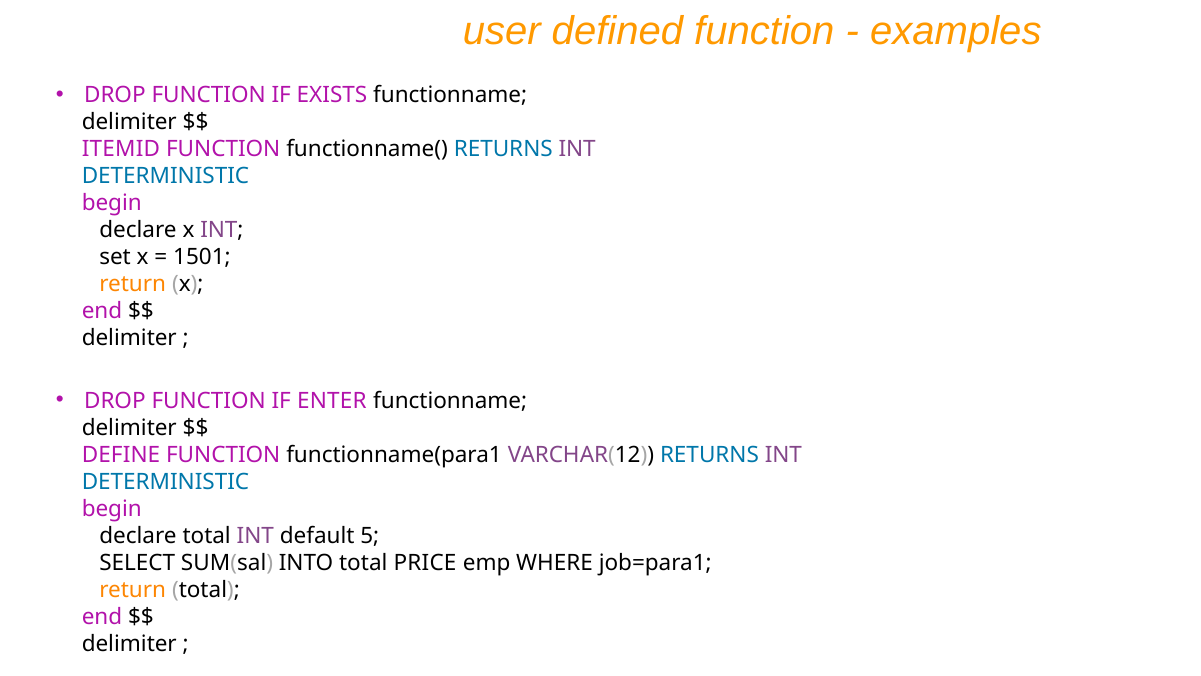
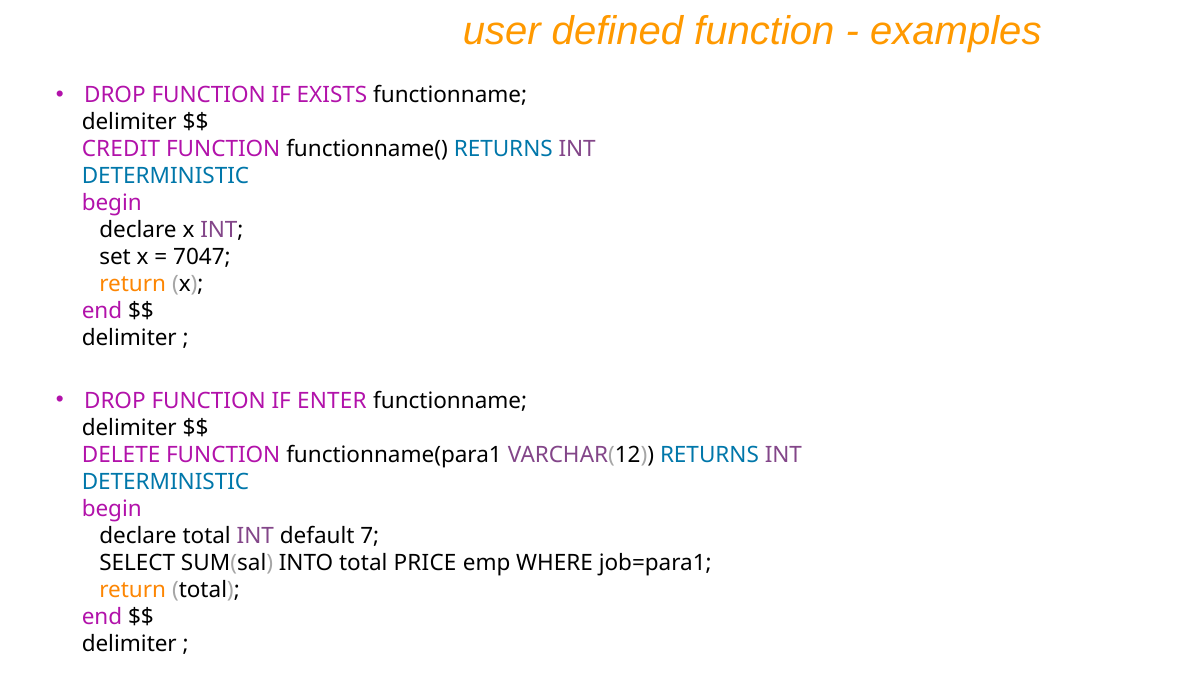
ITEMID: ITEMID -> CREDIT
1501: 1501 -> 7047
DEFINE: DEFINE -> DELETE
5: 5 -> 7
